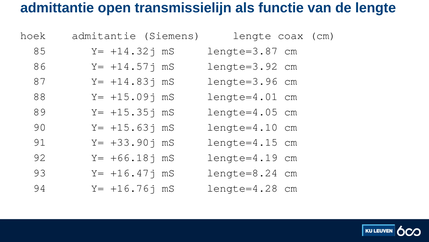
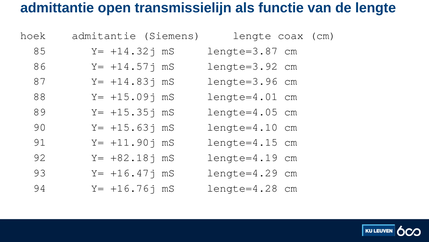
+33.90j: +33.90j -> +11.90j
+66.18j: +66.18j -> +82.18j
lengte=8.24: lengte=8.24 -> lengte=4.29
